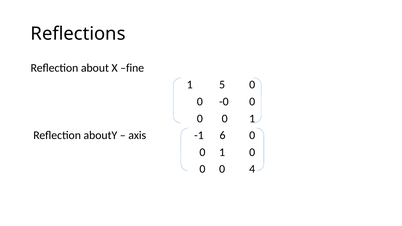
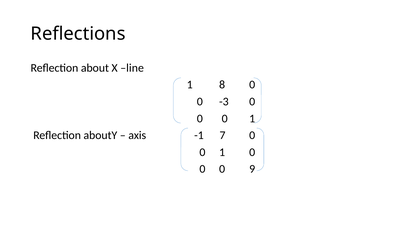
fine: fine -> line
5: 5 -> 8
-0: -0 -> -3
6: 6 -> 7
4: 4 -> 9
